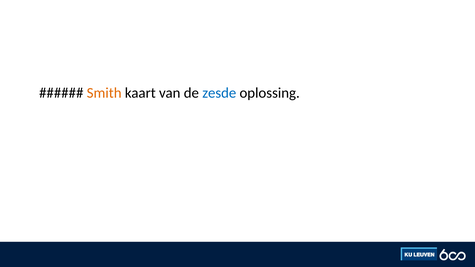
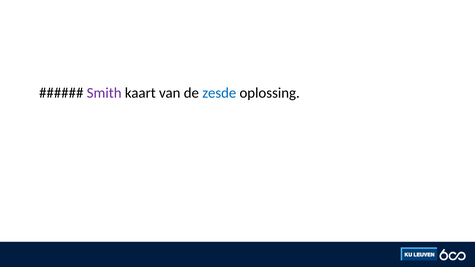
Smith colour: orange -> purple
